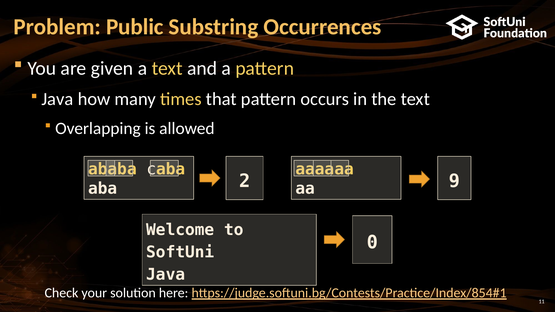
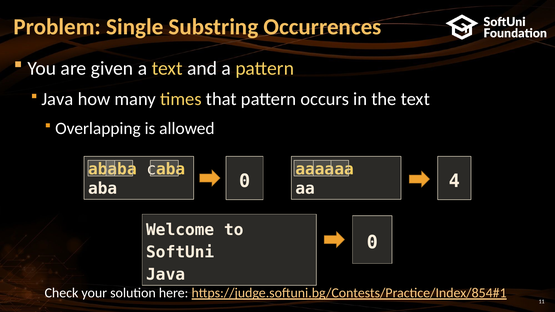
Public: Public -> Single
aba 2: 2 -> 0
9: 9 -> 4
